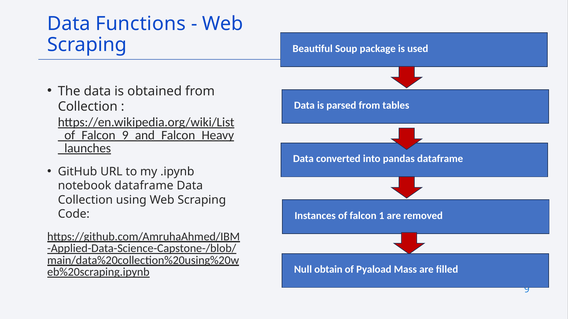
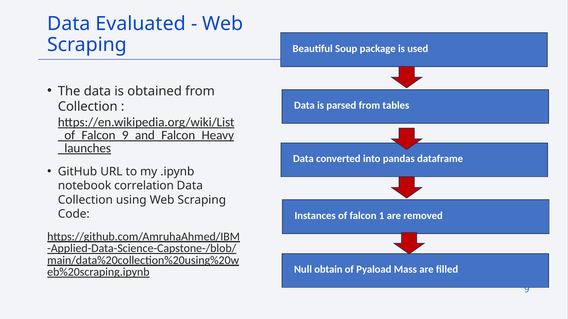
Functions: Functions -> Evaluated
notebook dataframe: dataframe -> correlation
